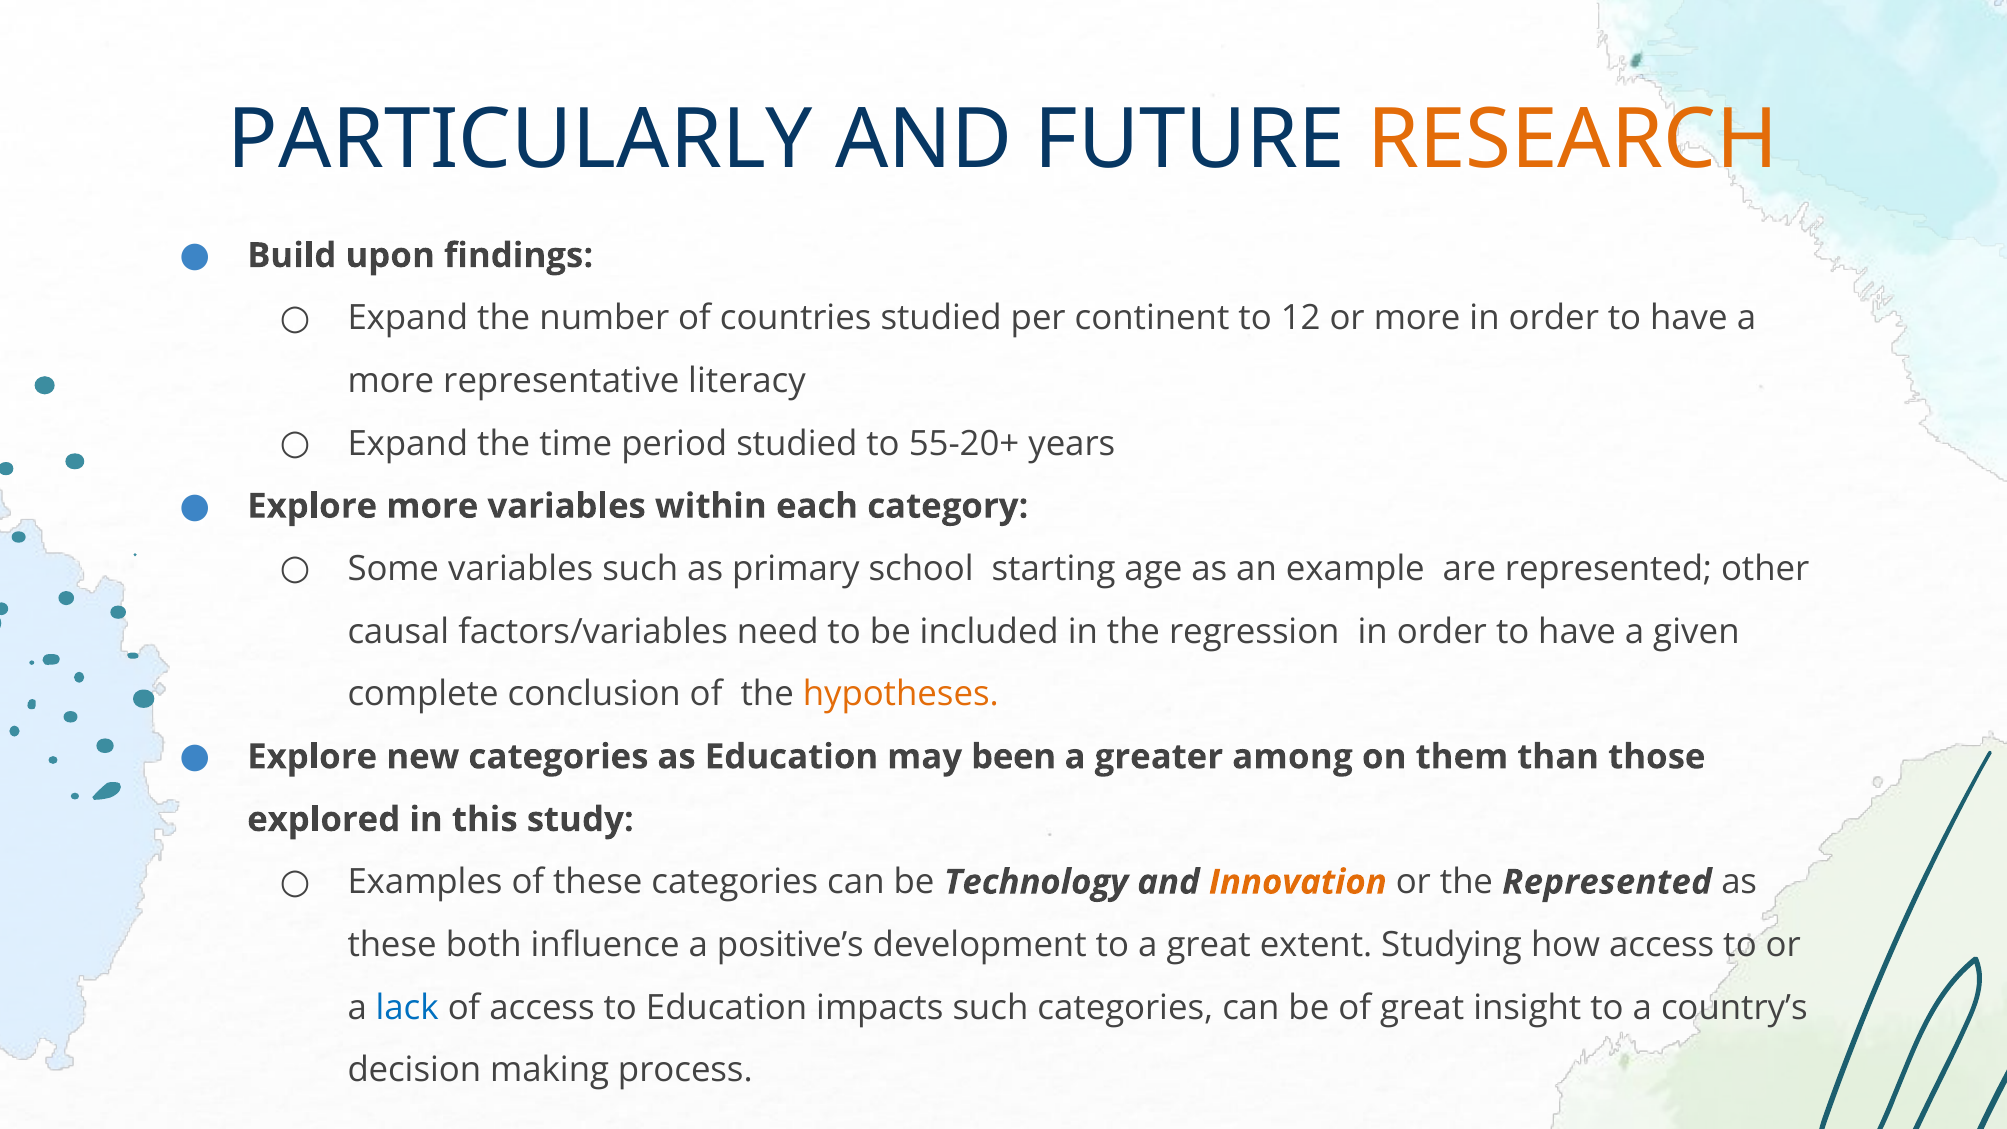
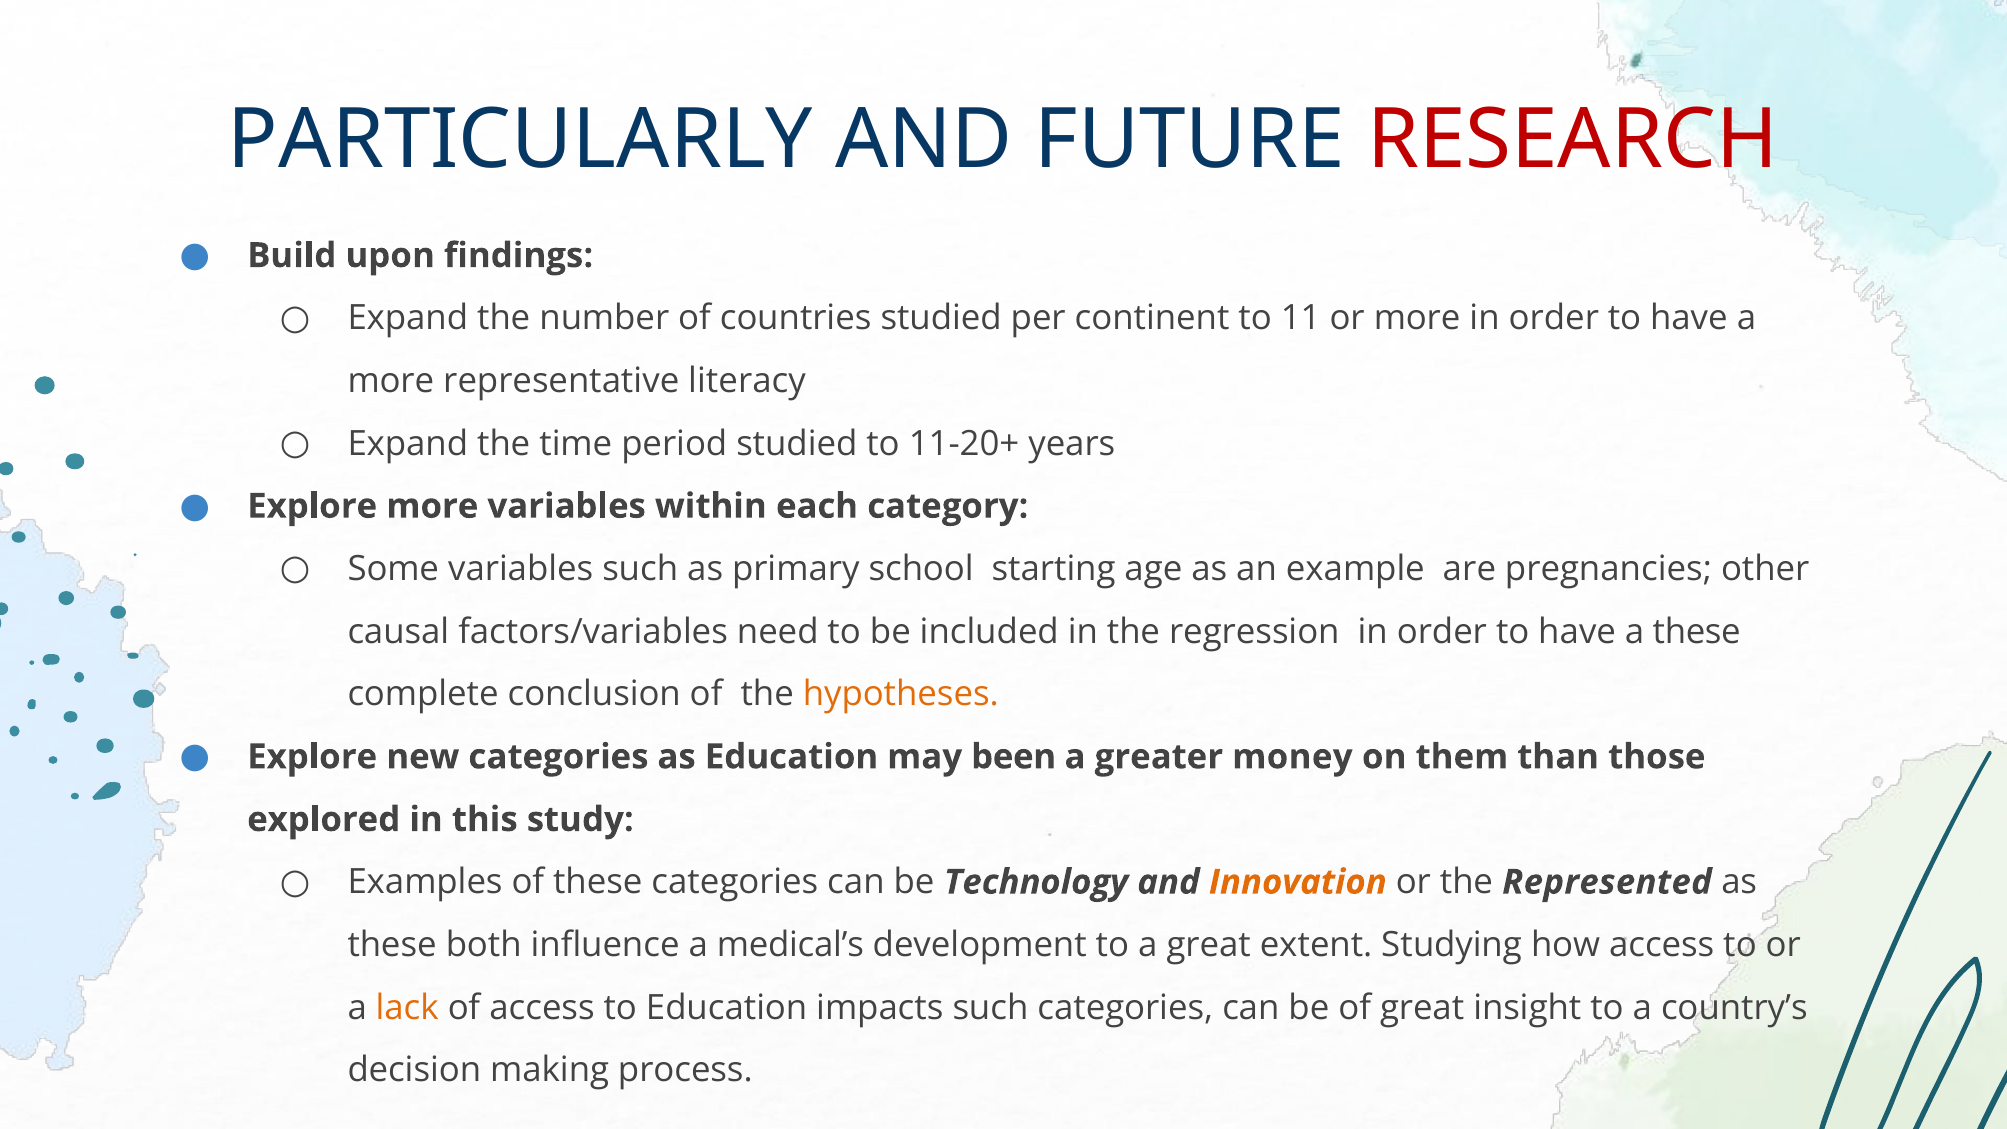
RESEARCH colour: orange -> red
12: 12 -> 11
55-20+: 55-20+ -> 11-20+
are represented: represented -> pregnancies
a given: given -> these
among: among -> money
positive’s: positive’s -> medical’s
lack colour: blue -> orange
